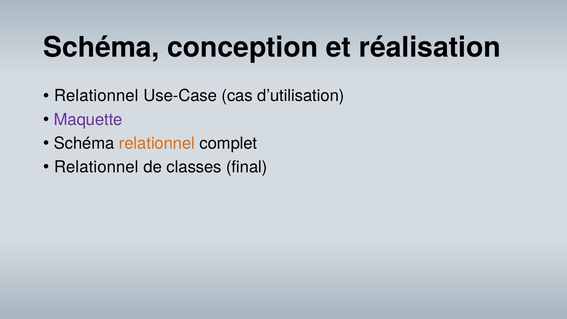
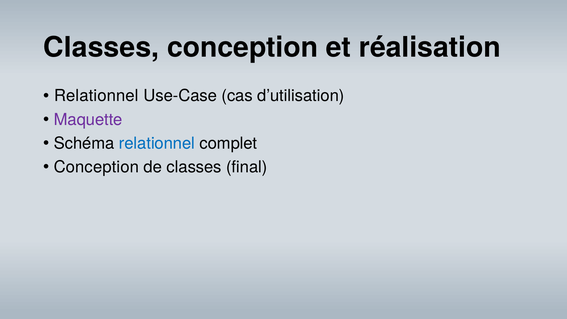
Schéma at (101, 48): Schéma -> Classes
relationnel at (157, 143) colour: orange -> blue
Relationnel at (96, 167): Relationnel -> Conception
